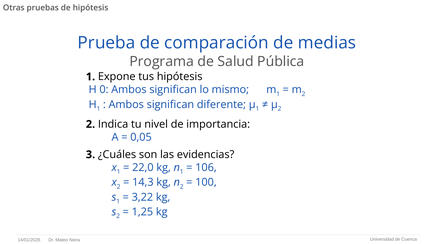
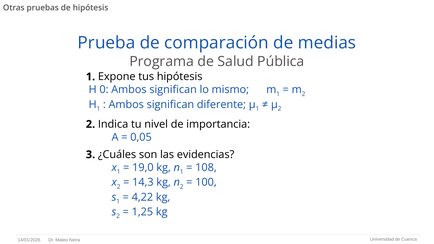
22,0: 22,0 -> 19,0
106: 106 -> 108
3,22: 3,22 -> 4,22
